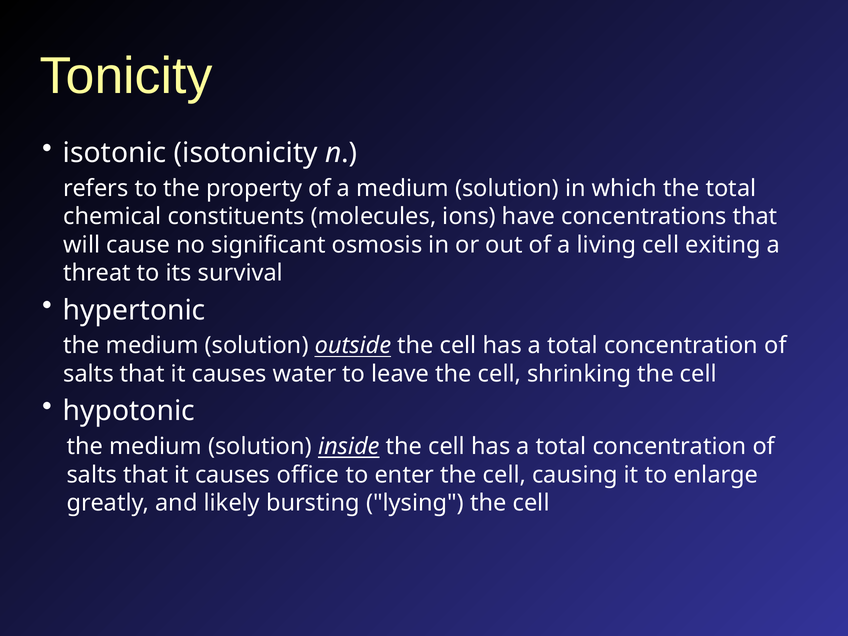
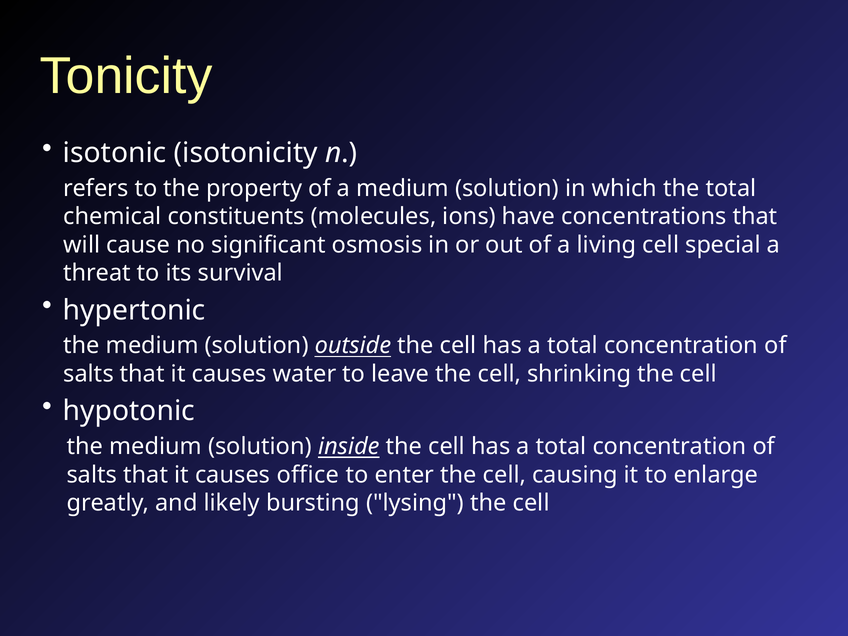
exiting: exiting -> special
